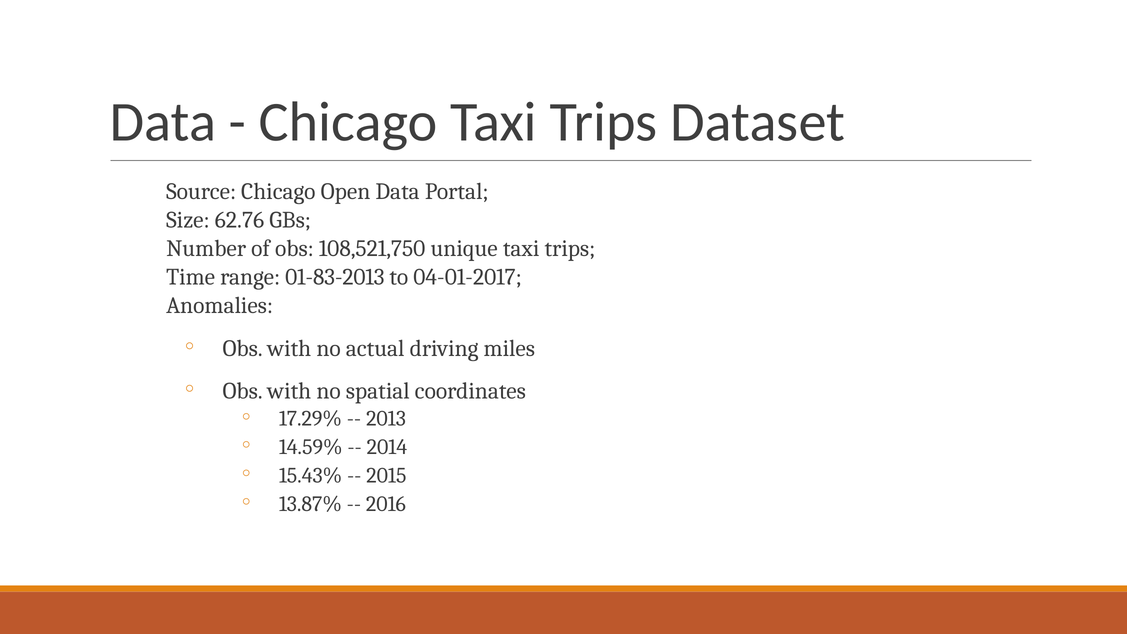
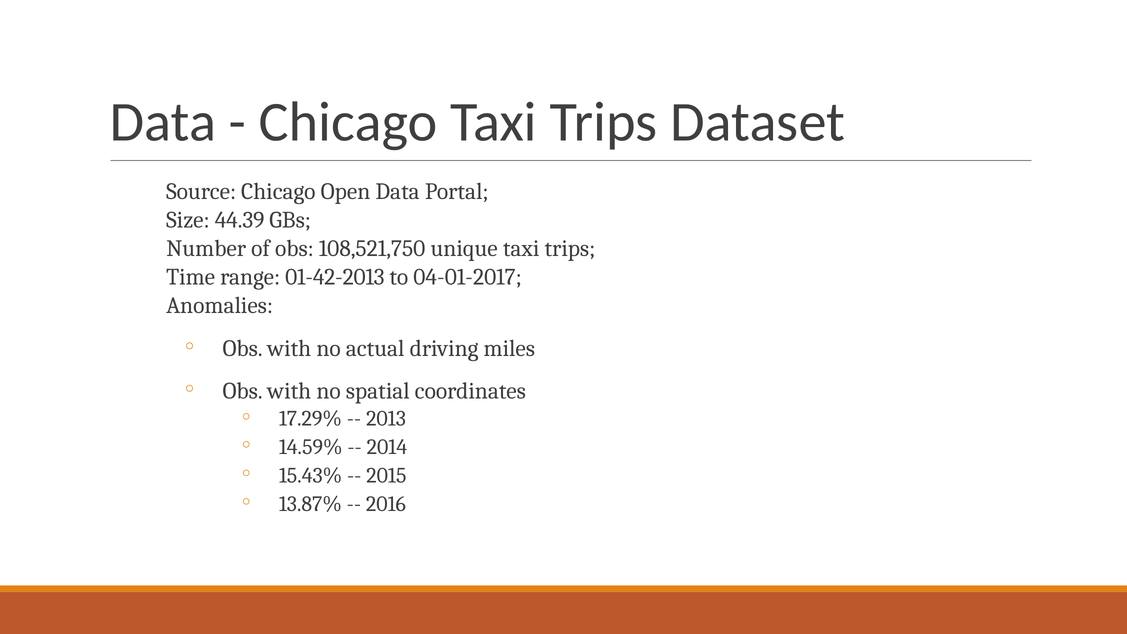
62.76: 62.76 -> 44.39
01-83-2013: 01-83-2013 -> 01-42-2013
